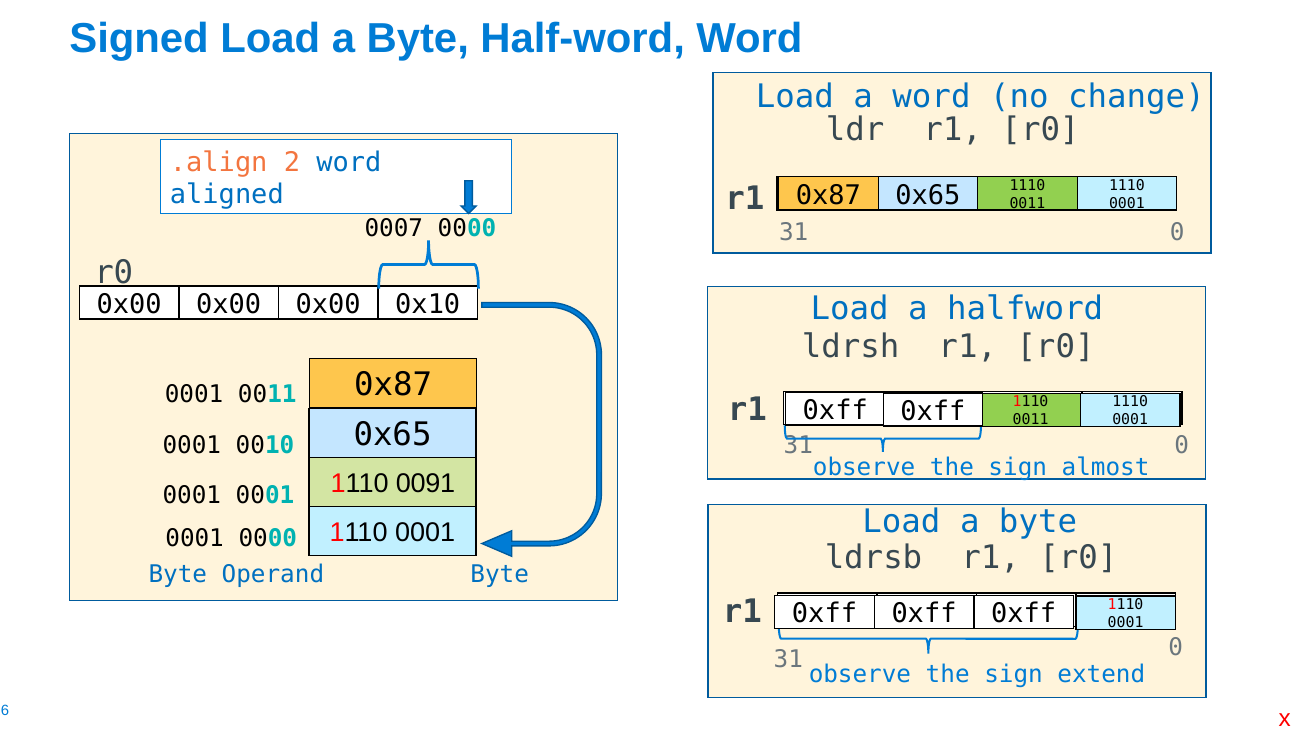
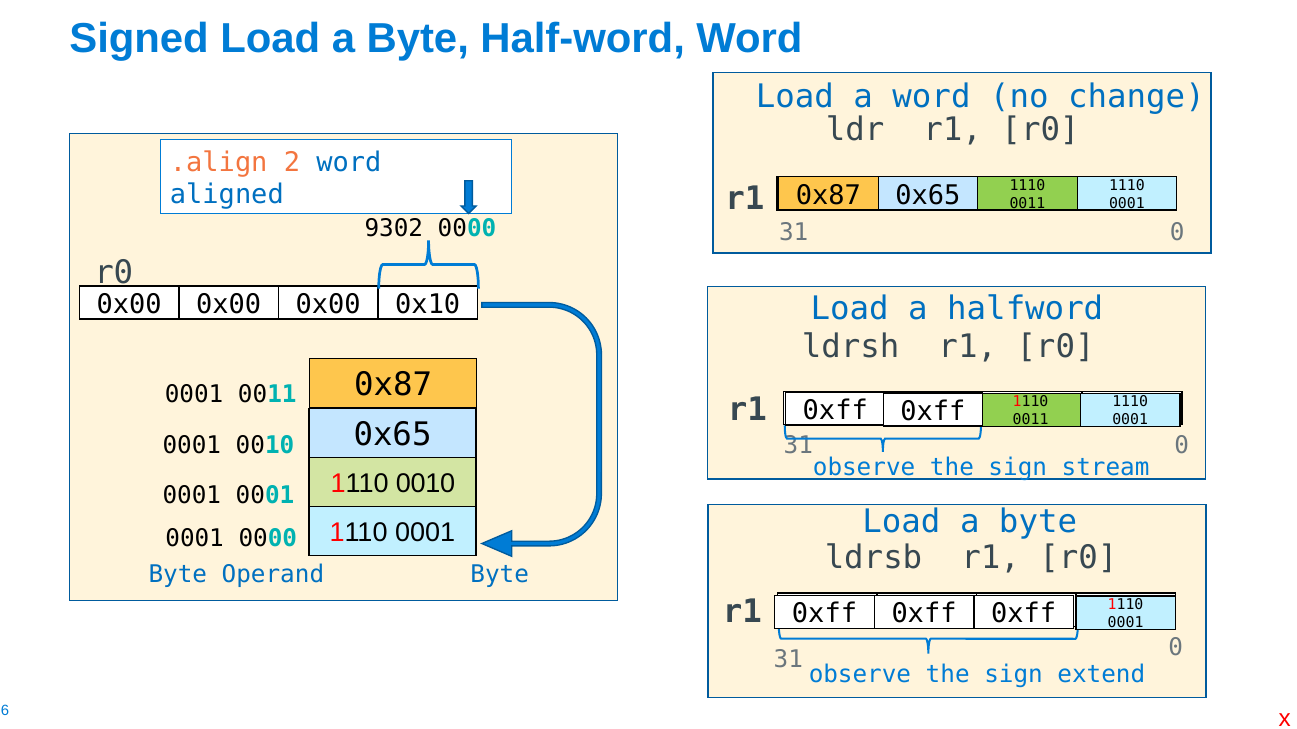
0007: 0007 -> 9302
almost: almost -> stream
1110 0091: 0091 -> 0010
